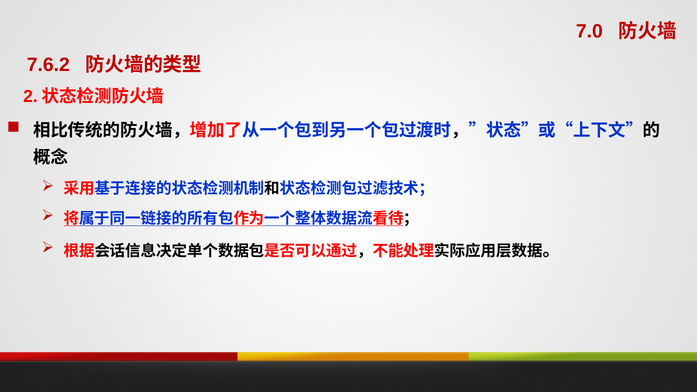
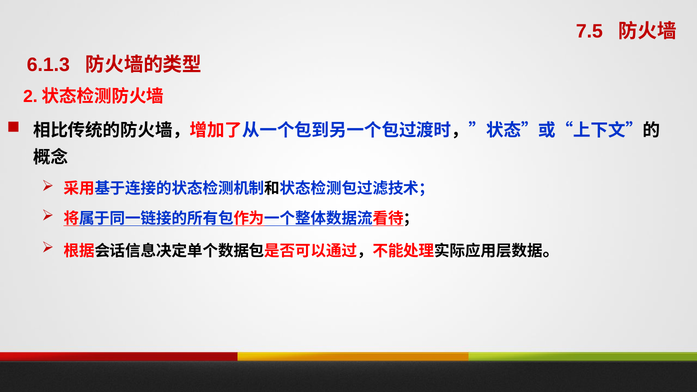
7.0: 7.0 -> 7.5
7.6.2: 7.6.2 -> 6.1.3
